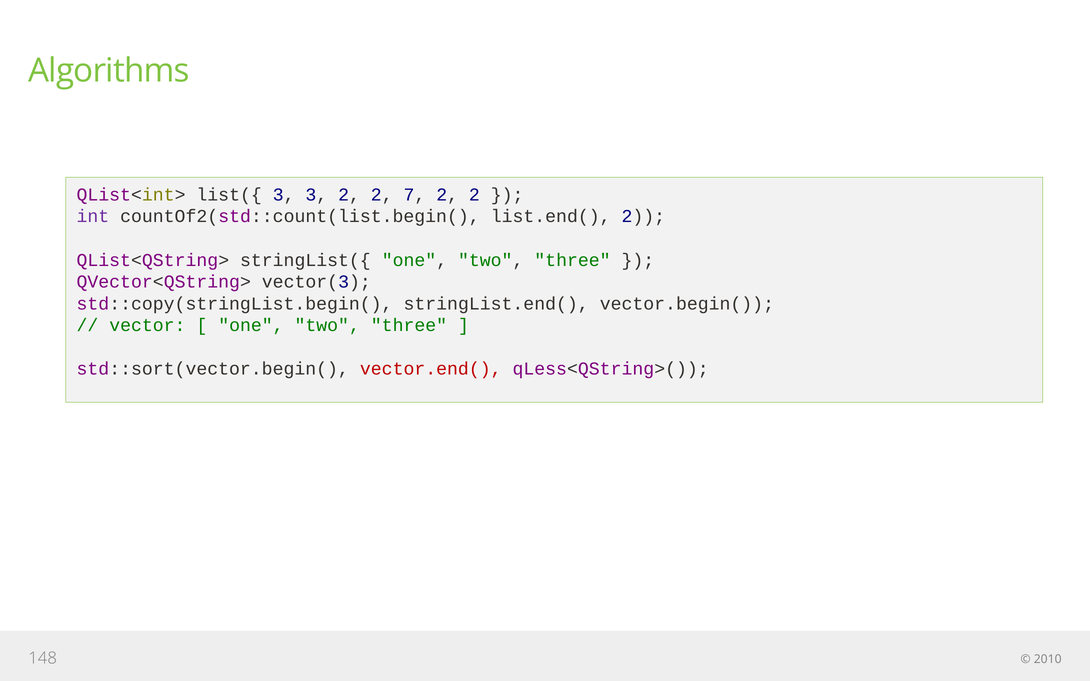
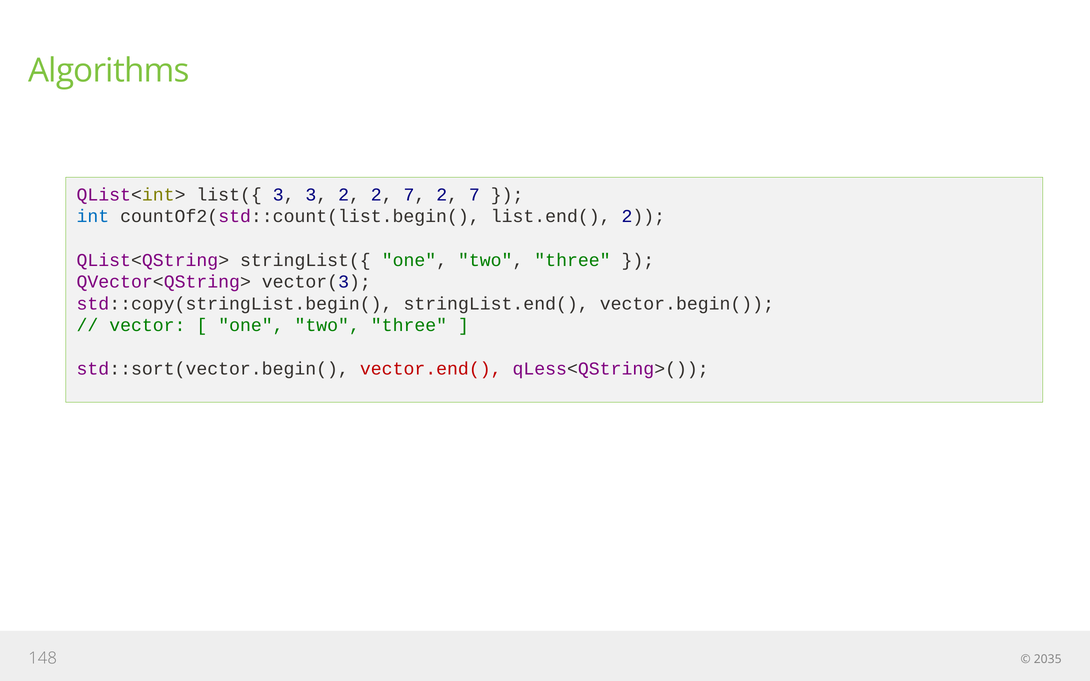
7 2 2: 2 -> 7
int colour: purple -> blue
2010: 2010 -> 2035
